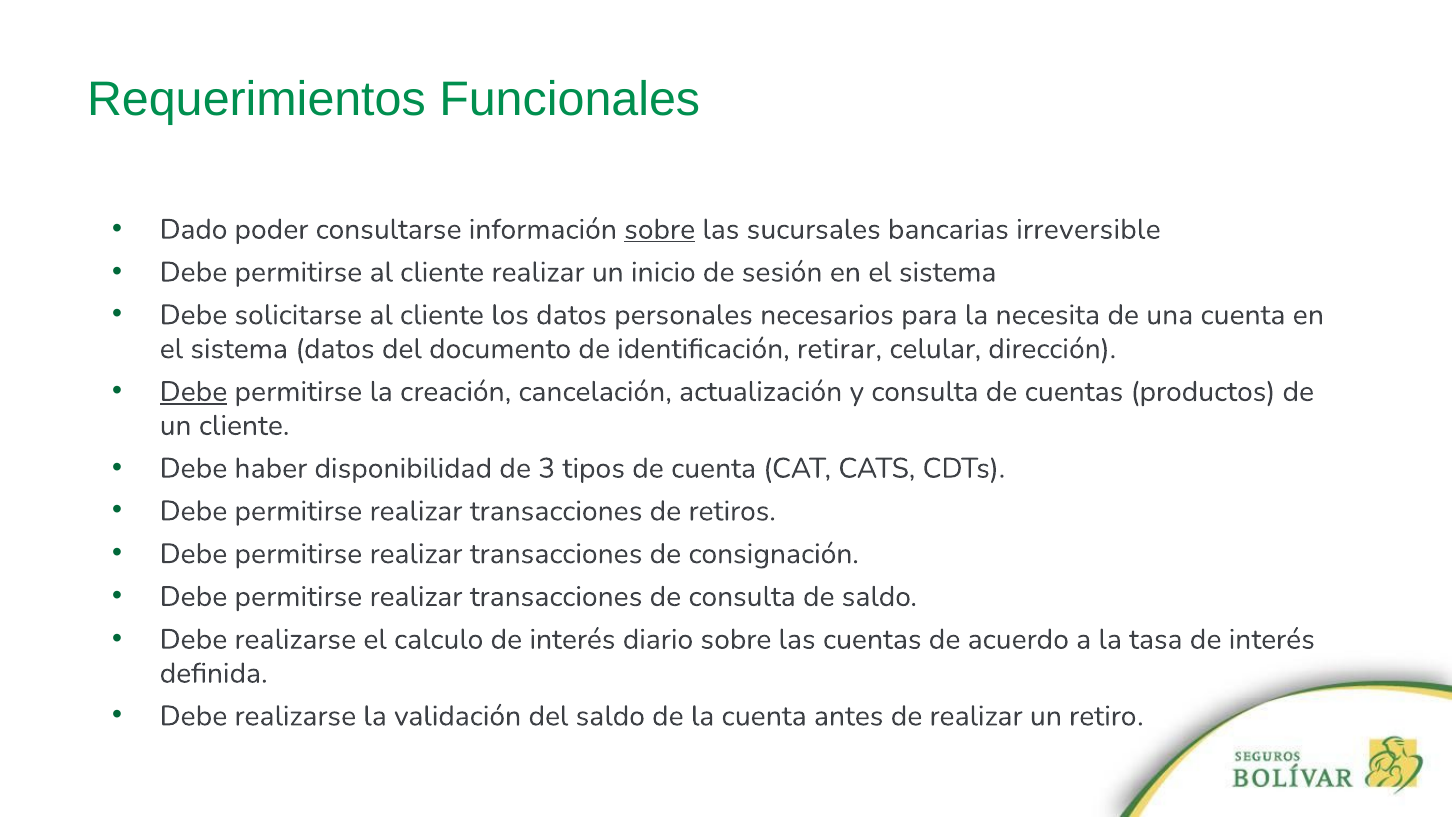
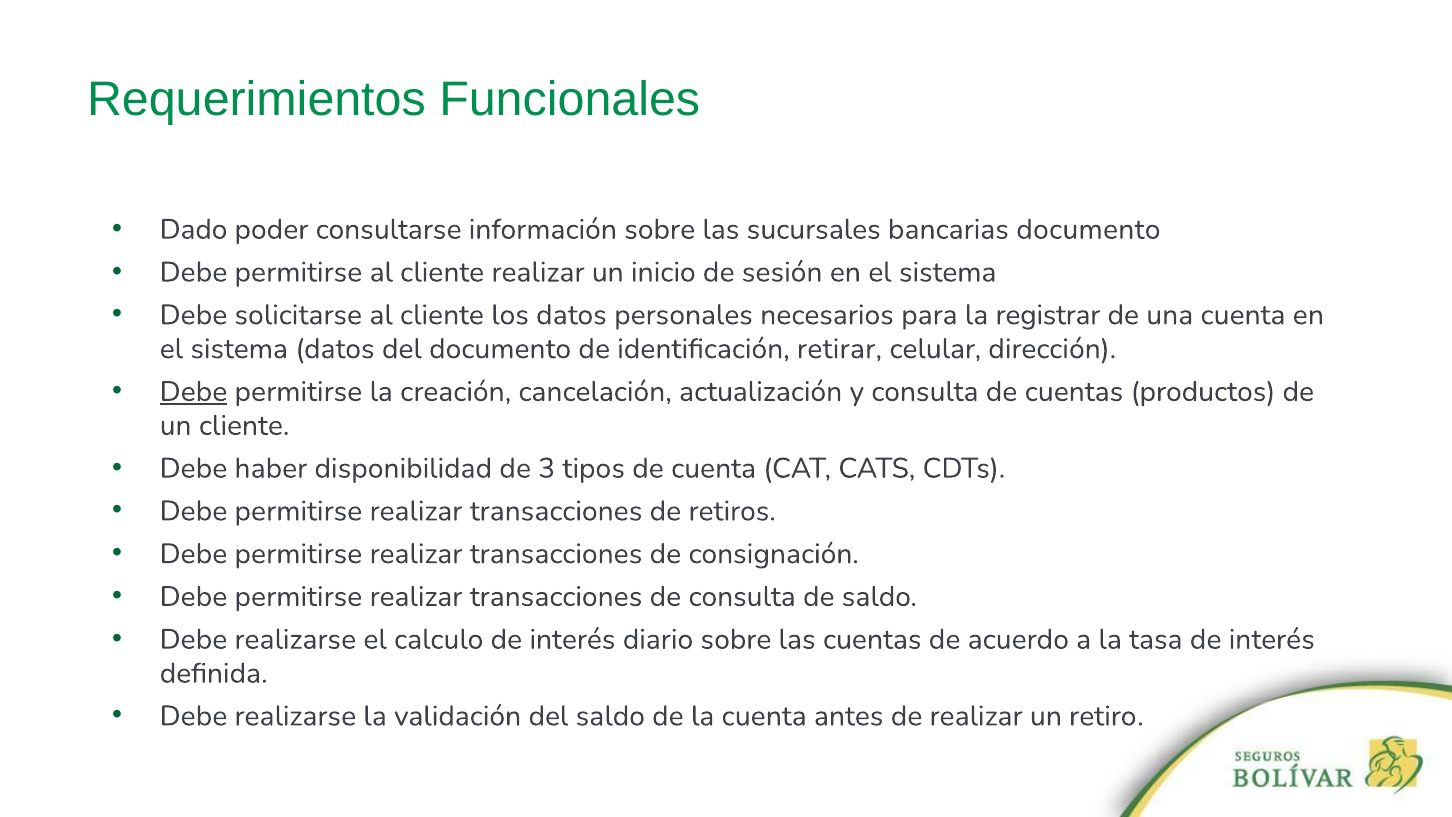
sobre at (660, 229) underline: present -> none
bancarias irreversible: irreversible -> documento
necesita: necesita -> registrar
